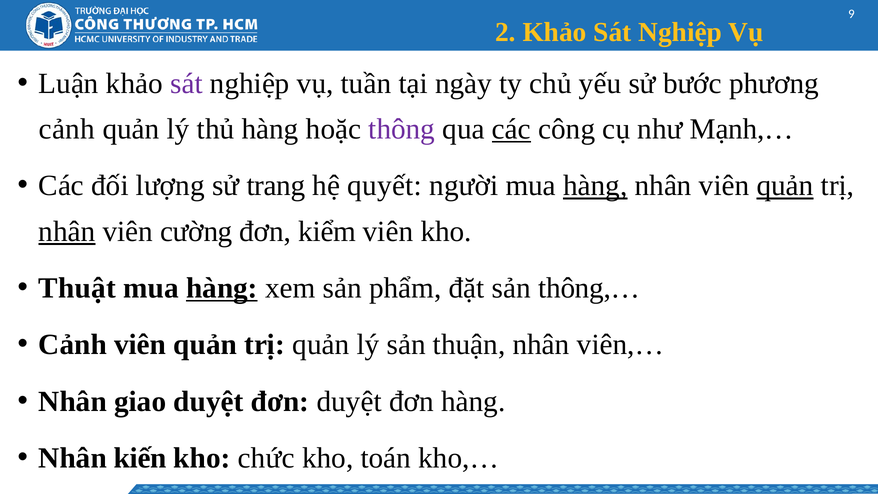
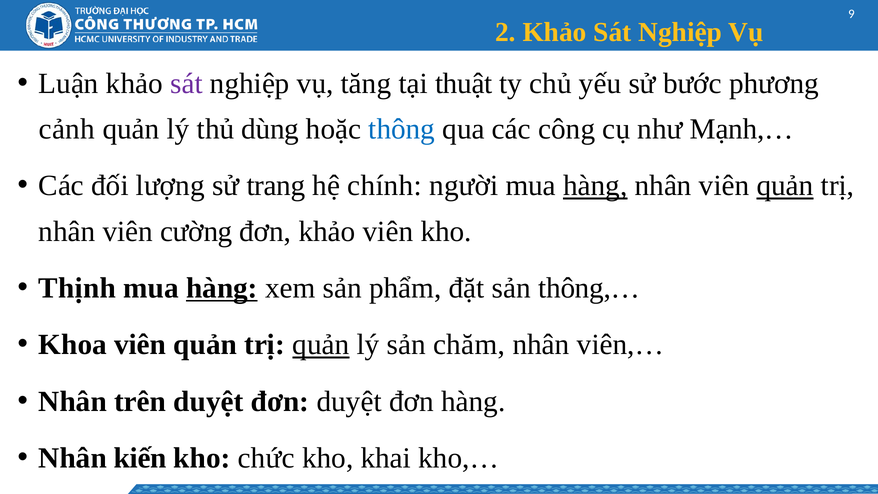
tuần: tuần -> tăng
ngày: ngày -> thuật
thủ hàng: hàng -> dùng
thông colour: purple -> blue
các at (511, 129) underline: present -> none
quyết: quyết -> chính
nhân at (67, 231) underline: present -> none
đơn kiểm: kiểm -> khảo
Thuật: Thuật -> Thịnh
Cảnh at (73, 345): Cảnh -> Khoa
quản at (321, 345) underline: none -> present
thuận: thuận -> chăm
giao: giao -> trên
toán: toán -> khai
